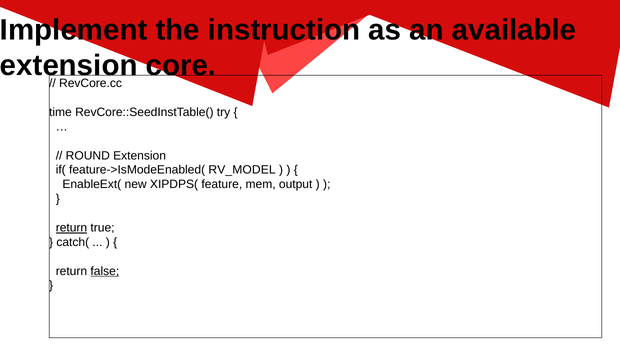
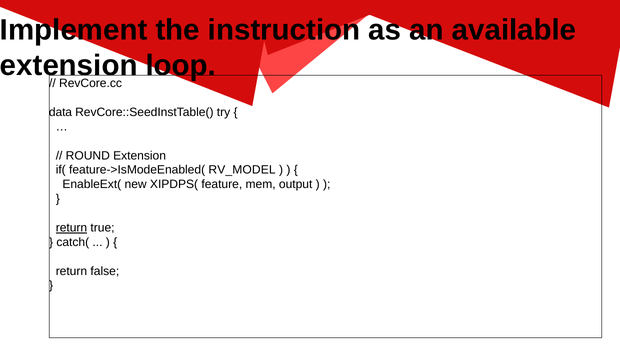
core: core -> loop
time: time -> data
false underline: present -> none
